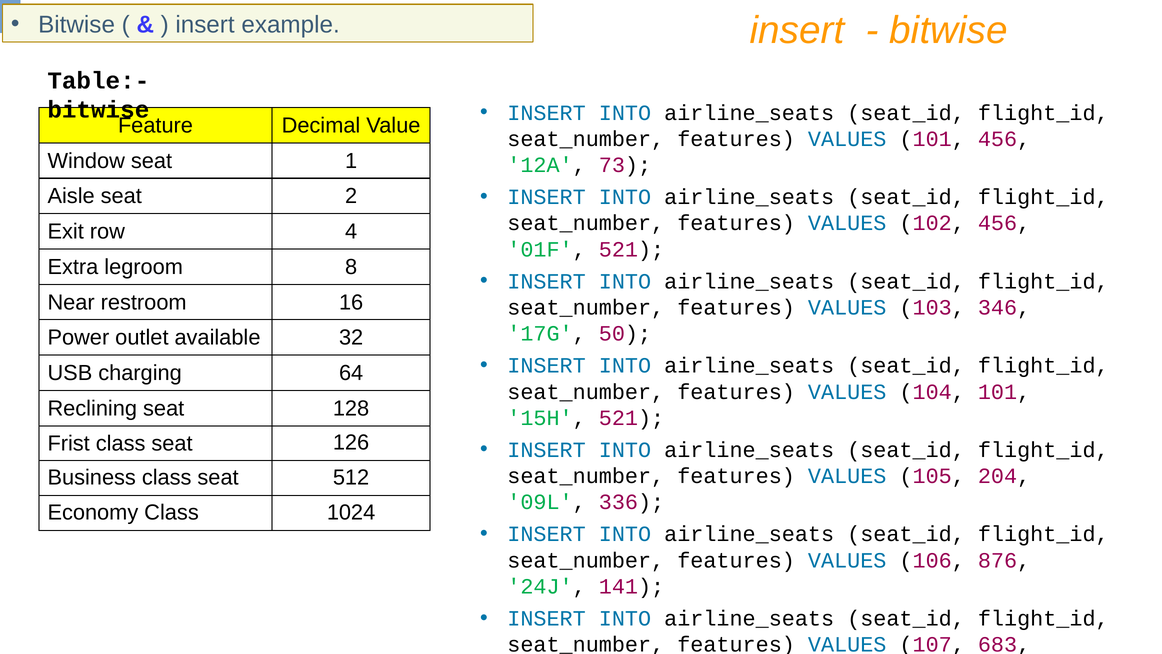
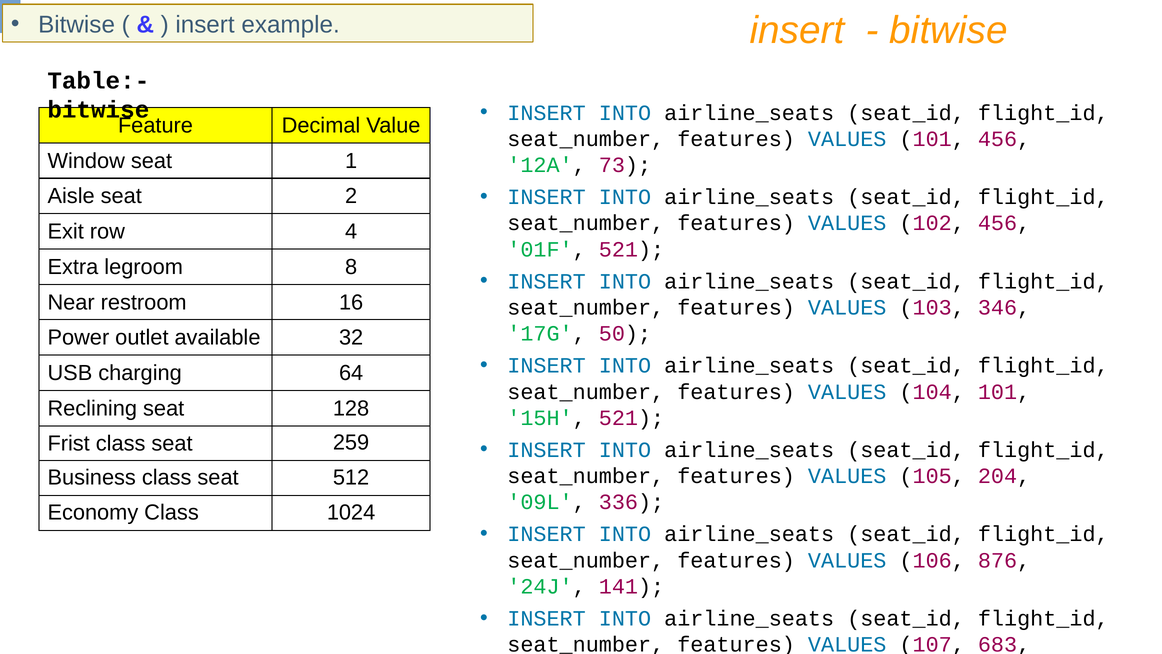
126: 126 -> 259
